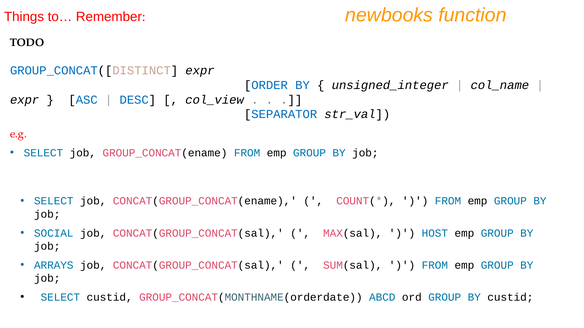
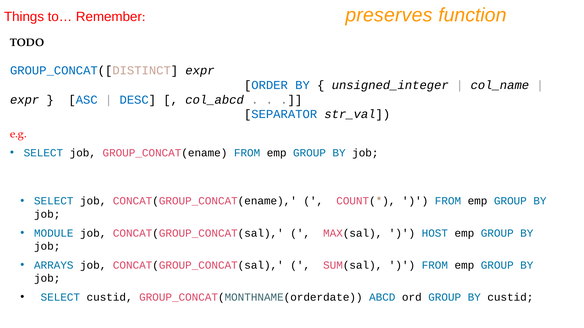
newbooks: newbooks -> preserves
col_view: col_view -> col_abcd
SOCIAL: SOCIAL -> MODULE
